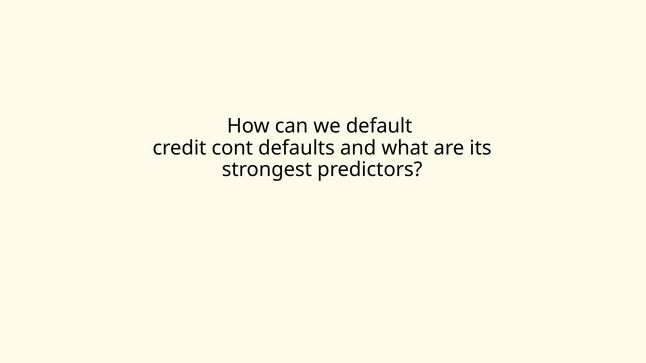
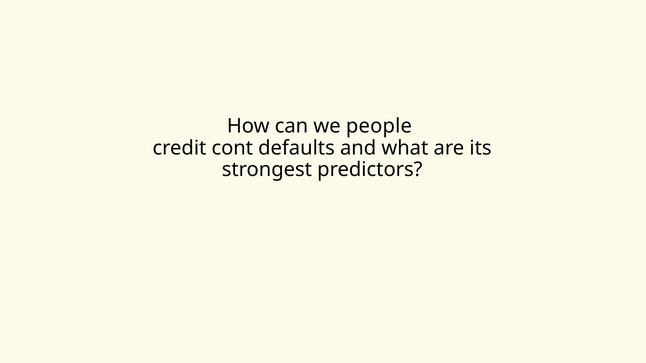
default: default -> people
